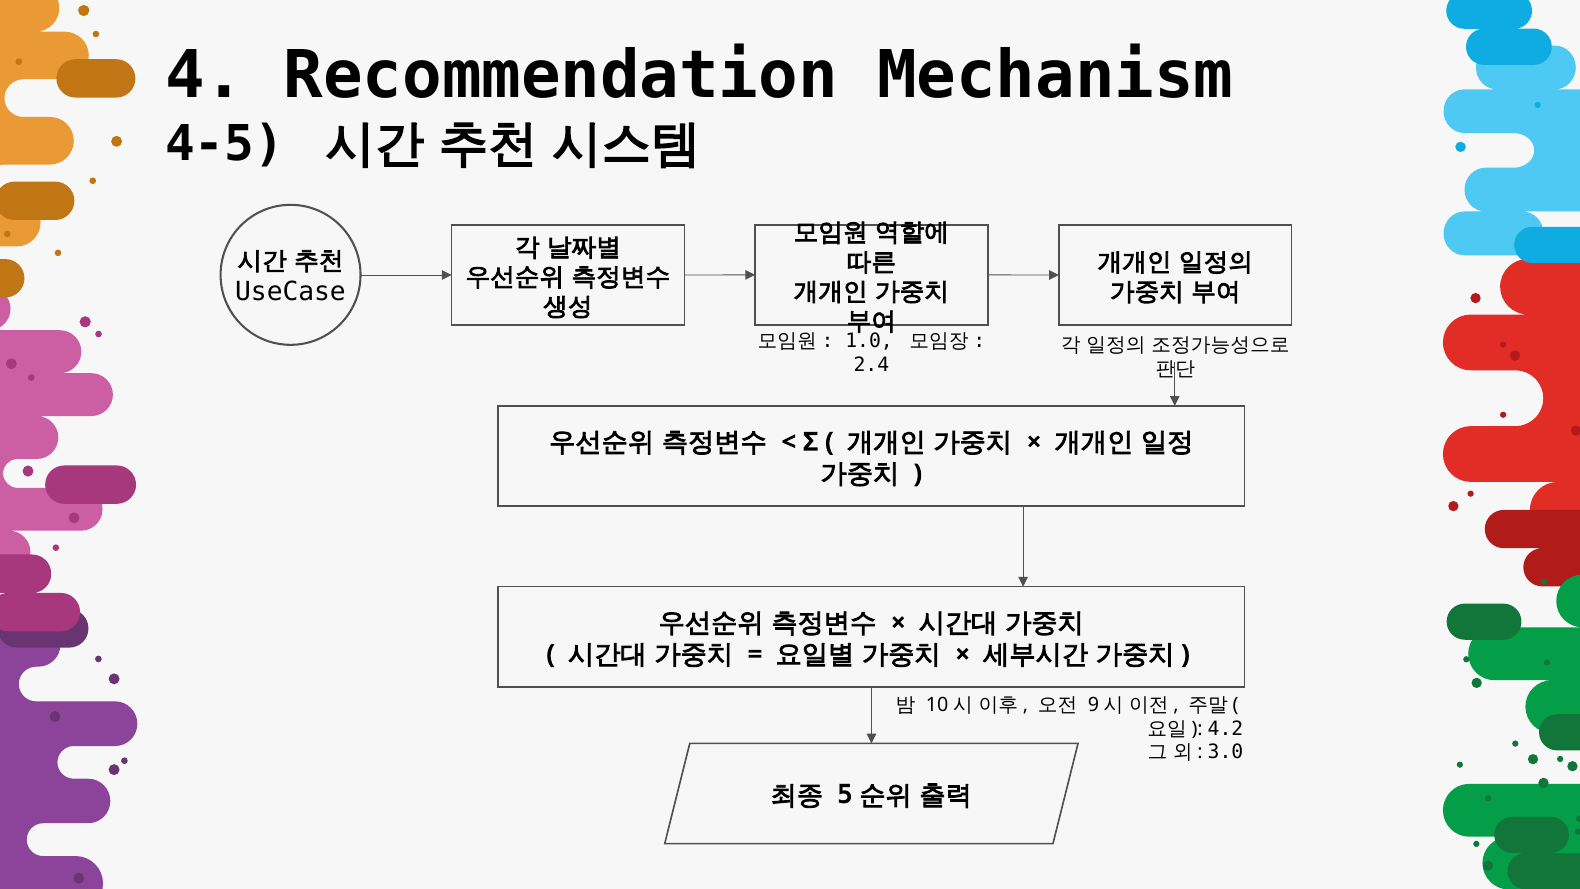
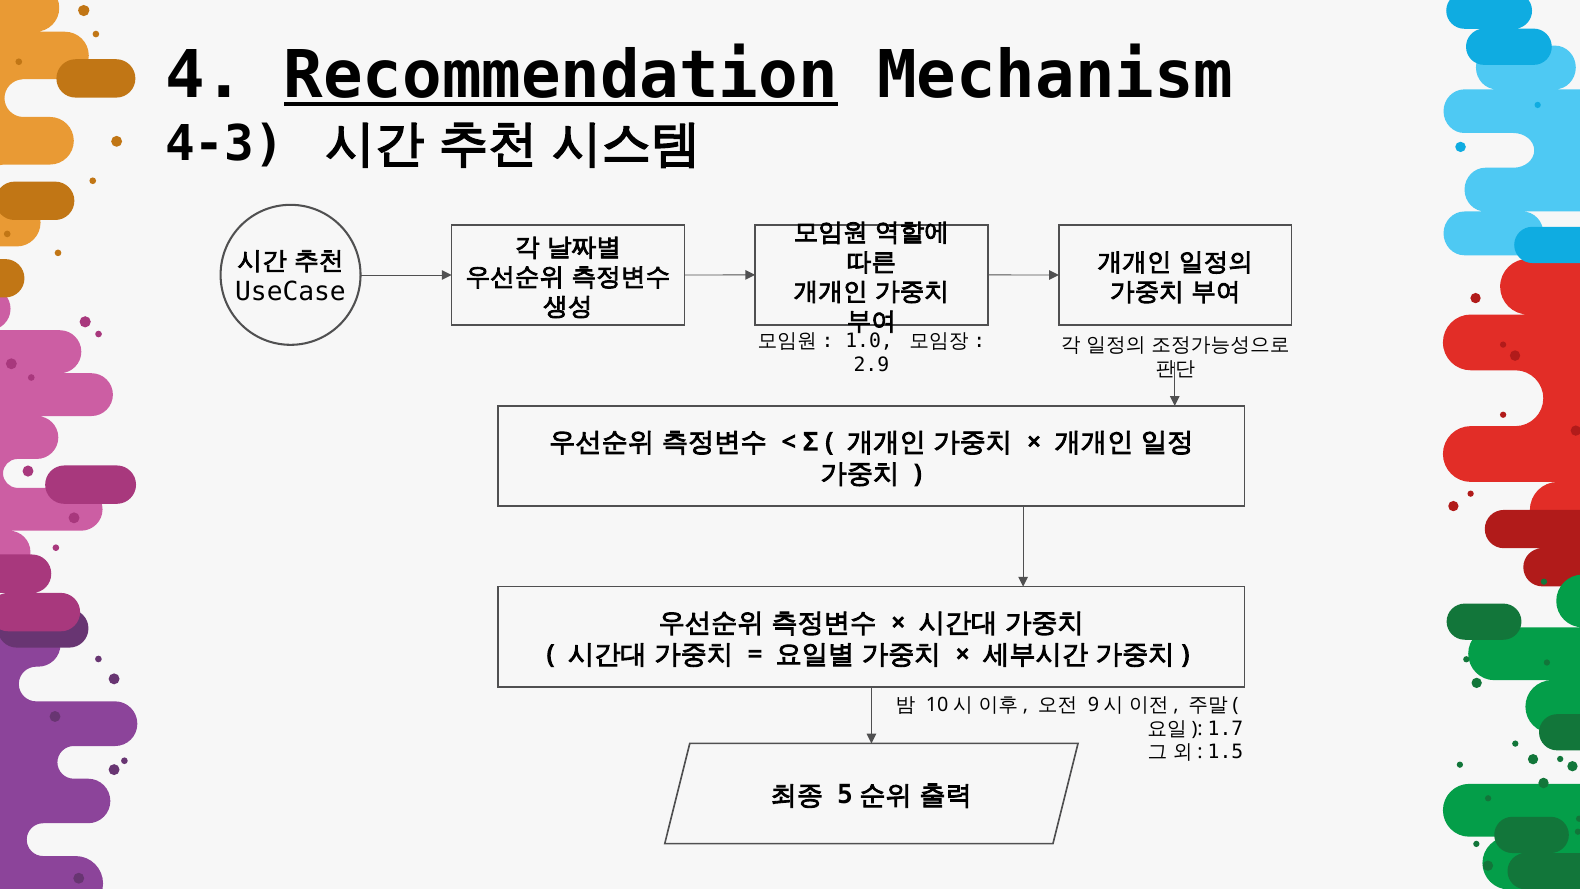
Recommendation underline: none -> present
4-5: 4-5 -> 4-3
2.4: 2.4 -> 2.9
4.2: 4.2 -> 1.7
3.0: 3.0 -> 1.5
